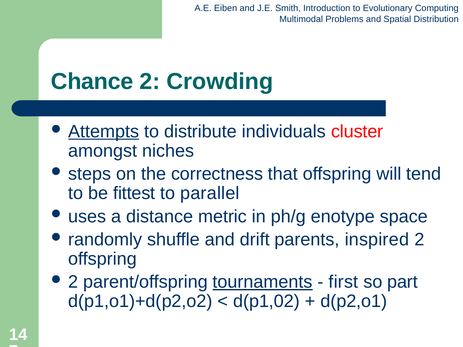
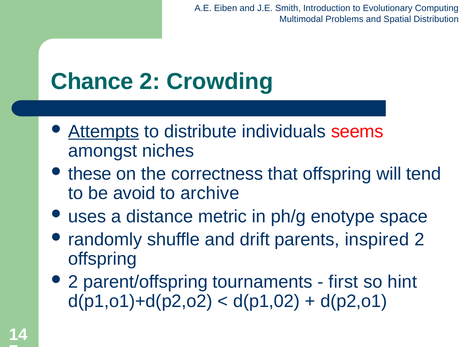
cluster: cluster -> seems
steps: steps -> these
fittest: fittest -> avoid
parallel: parallel -> archive
tournaments underline: present -> none
part: part -> hint
